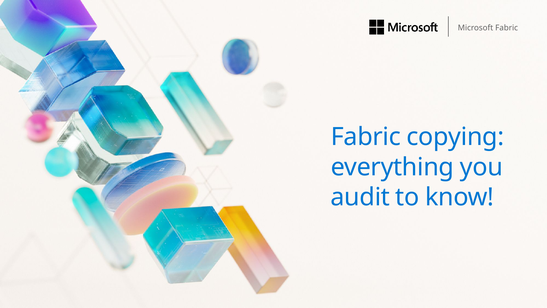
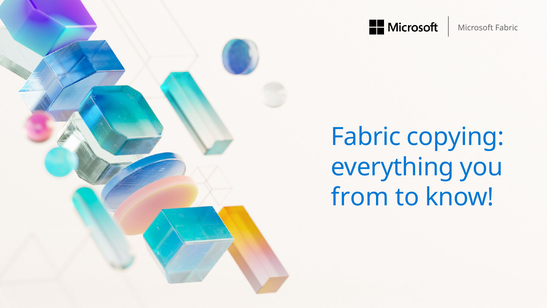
audit: audit -> from
